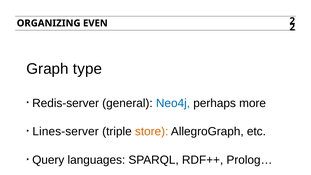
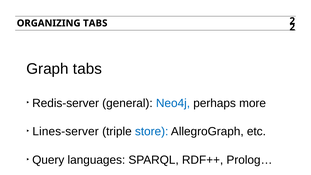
ORGANIZING EVEN: EVEN -> TABS
Graph type: type -> tabs
store colour: orange -> blue
